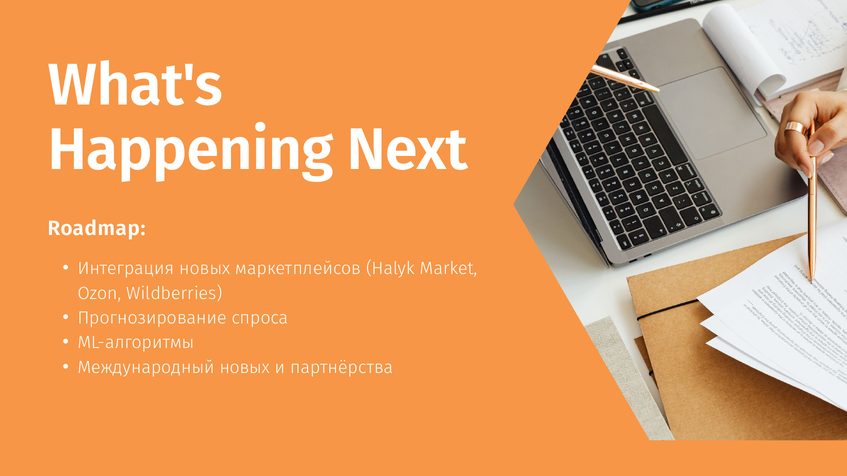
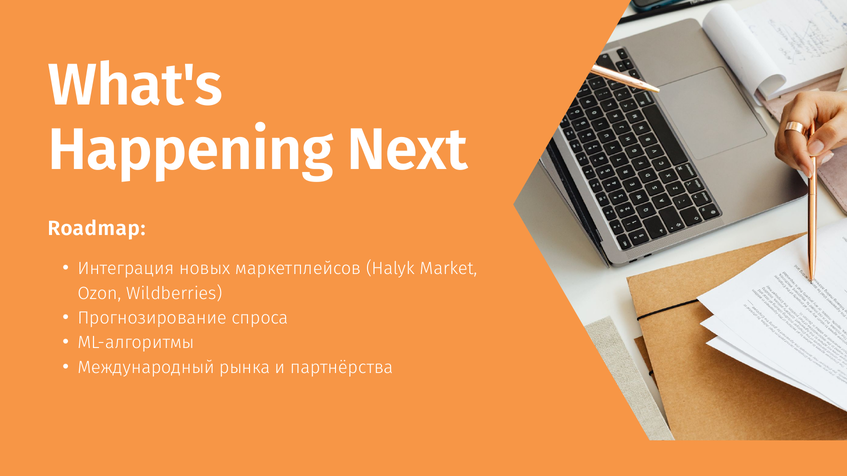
Международный новых: новых -> рынка
